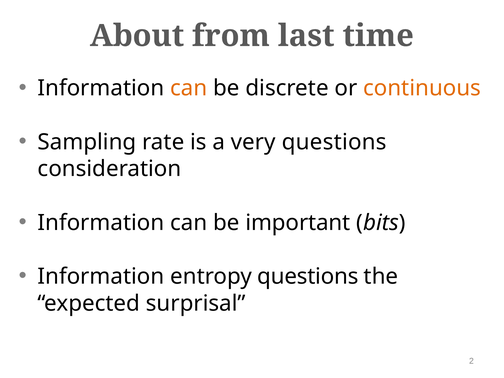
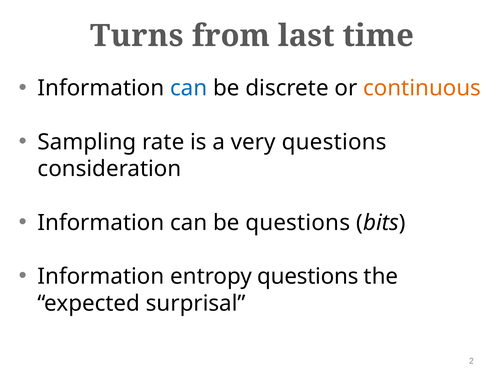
About: About -> Turns
can at (189, 88) colour: orange -> blue
be important: important -> questions
